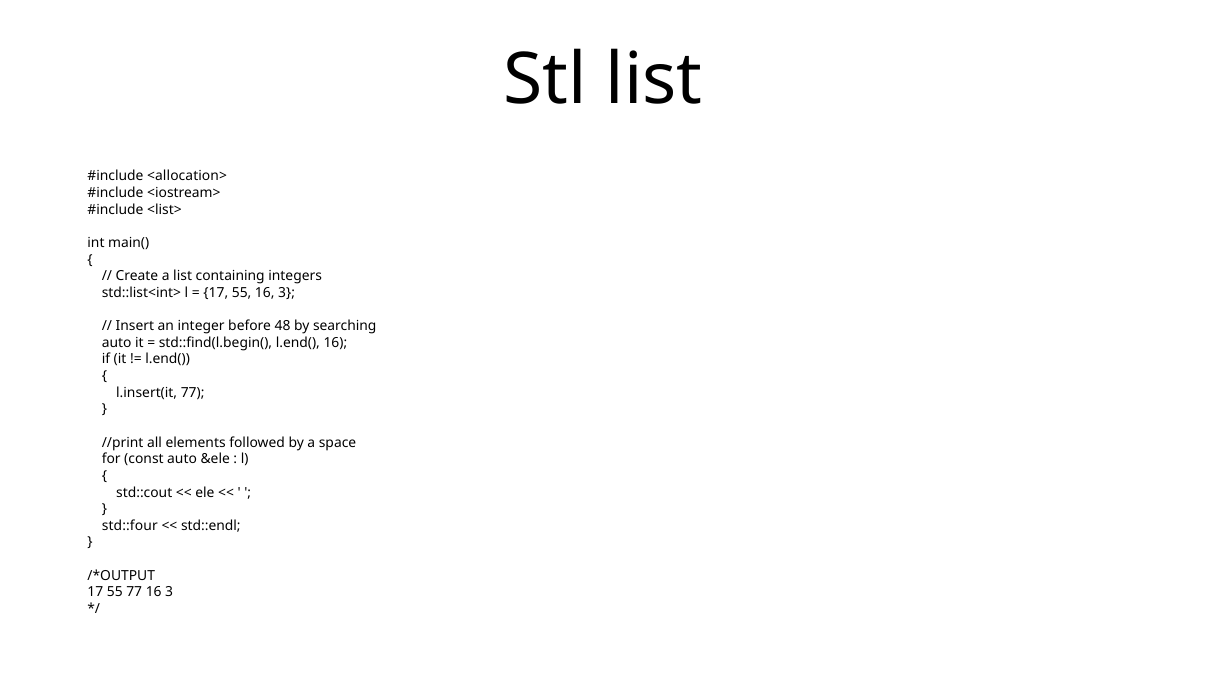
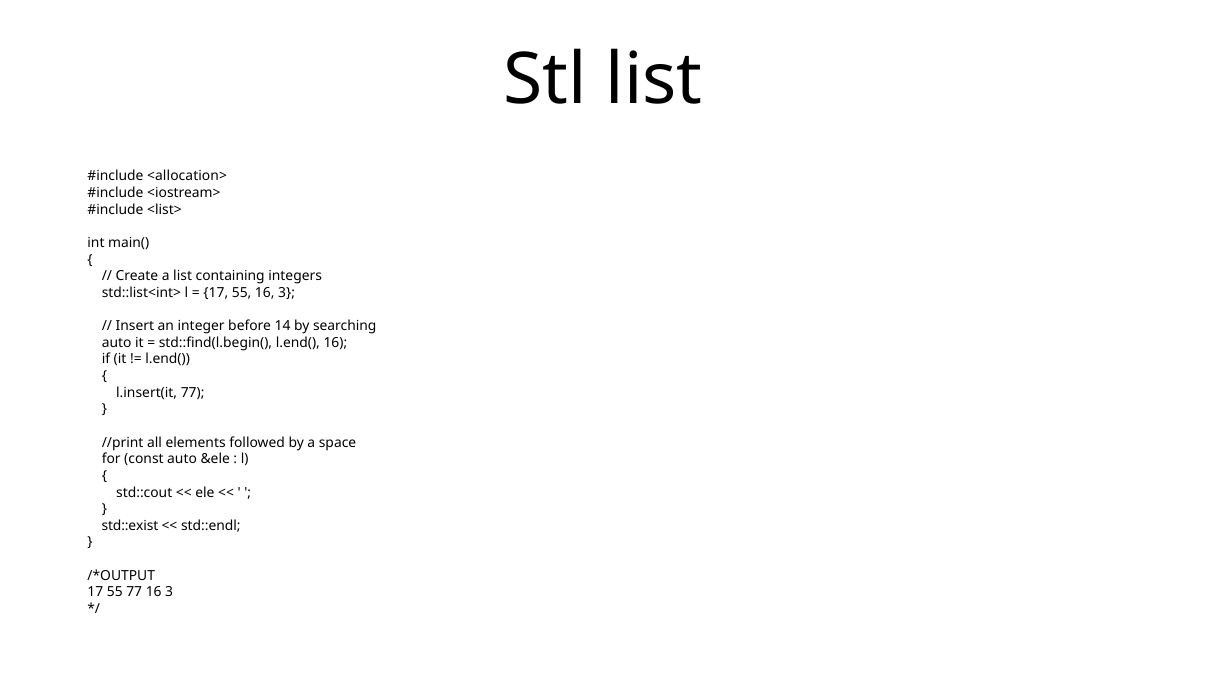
48: 48 -> 14
std::four: std::four -> std::exist
